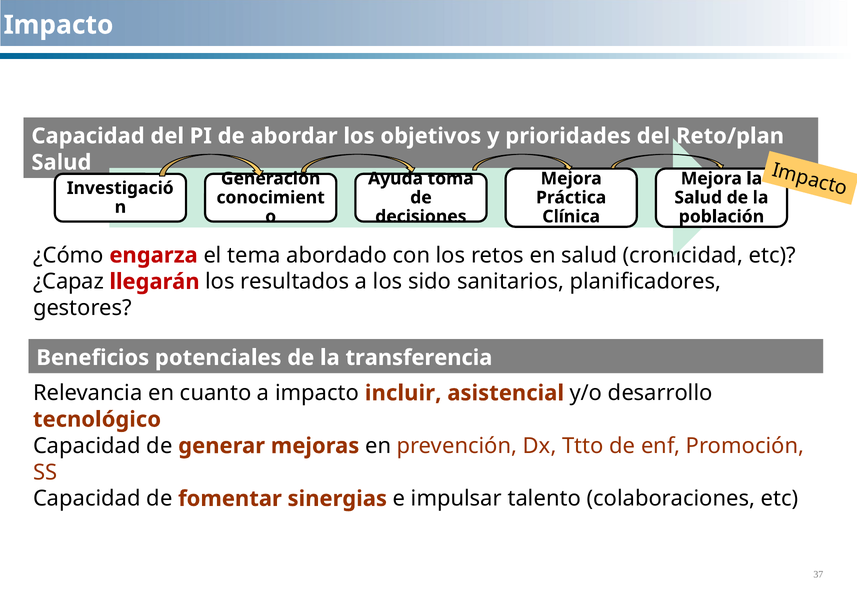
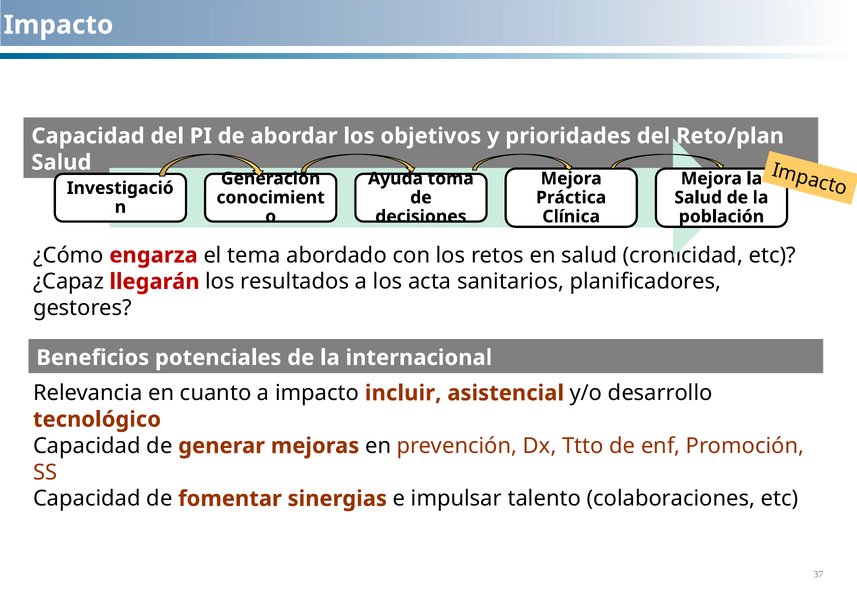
sido: sido -> acta
transferencia: transferencia -> internacional
